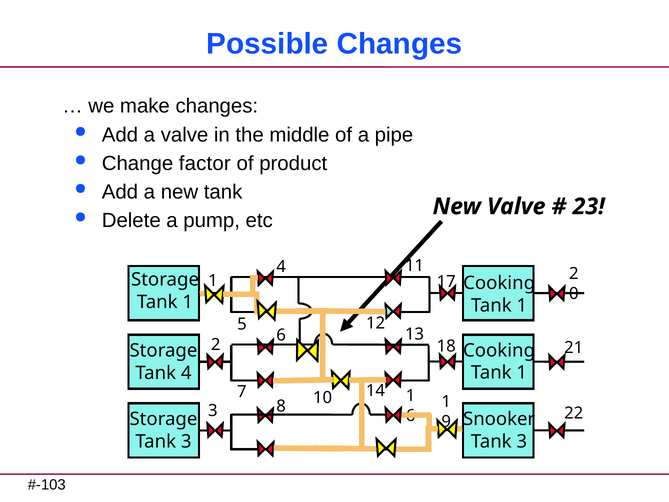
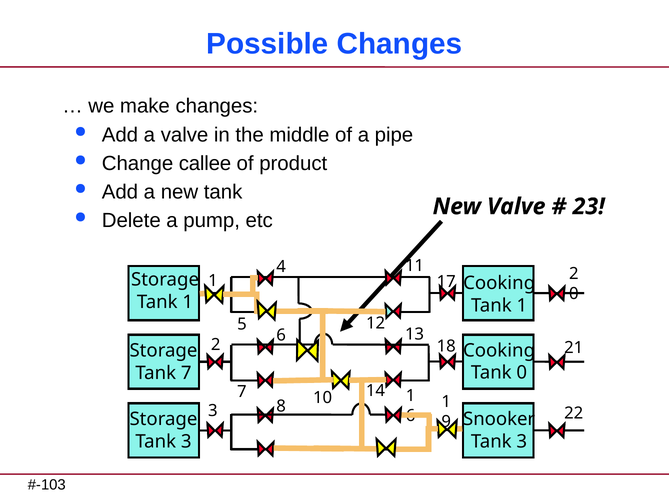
factor: factor -> callee
1 at (522, 373): 1 -> 0
Tank 4: 4 -> 7
